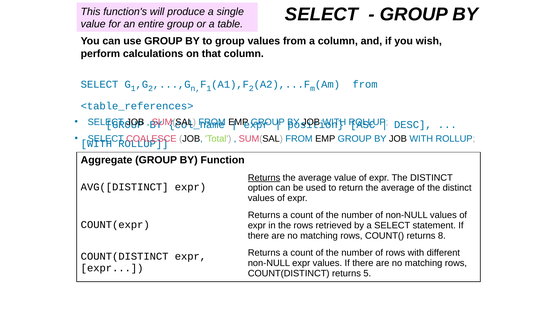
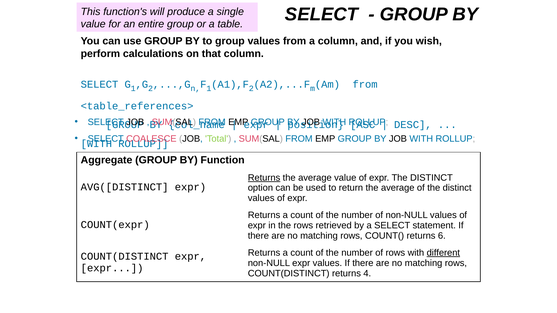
8: 8 -> 6
different underline: none -> present
5: 5 -> 4
